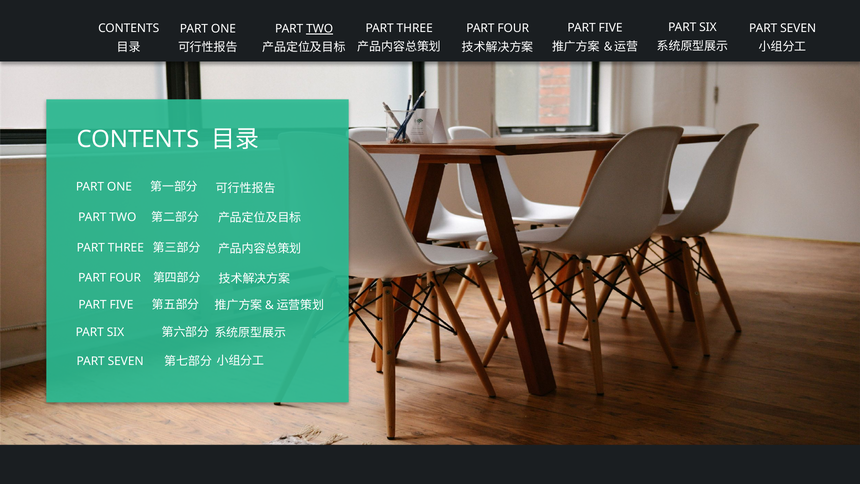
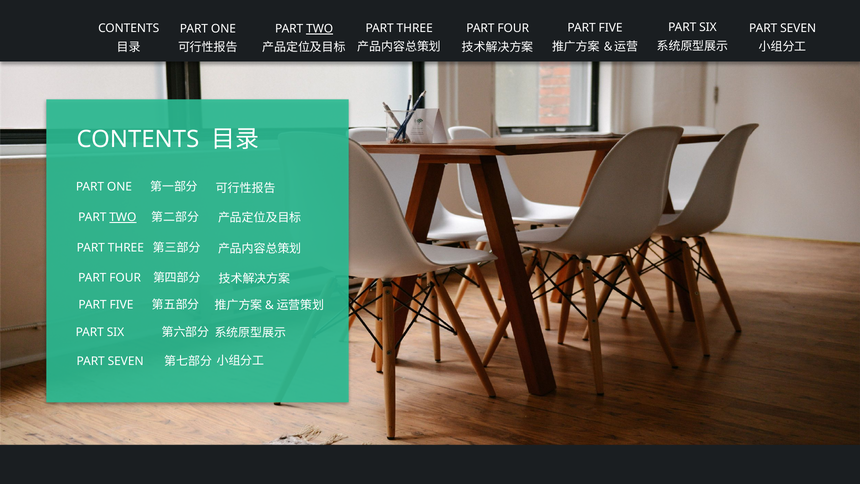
TWO at (123, 217) underline: none -> present
